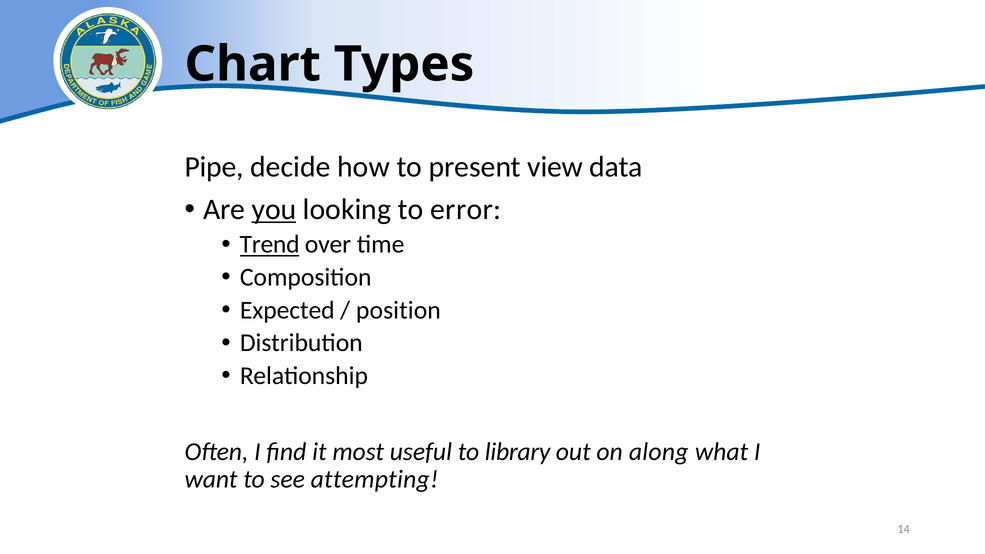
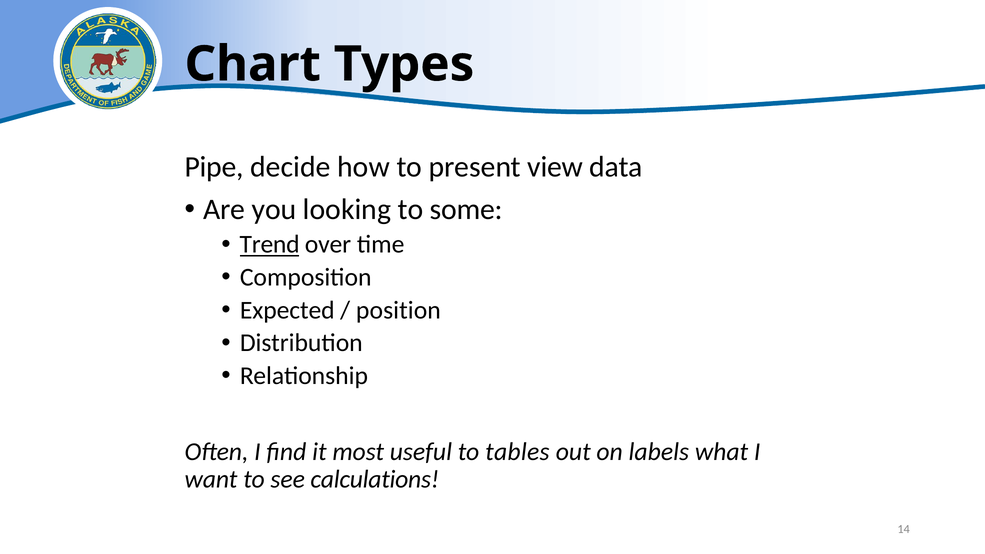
you underline: present -> none
error: error -> some
library: library -> tables
along: along -> labels
attempting: attempting -> calculations
